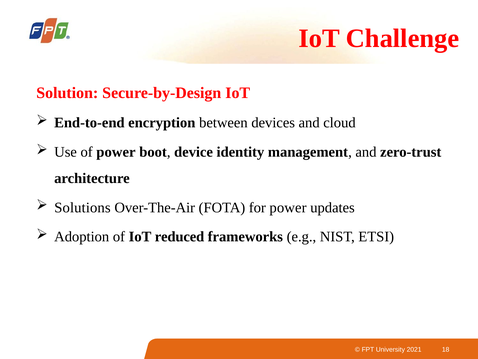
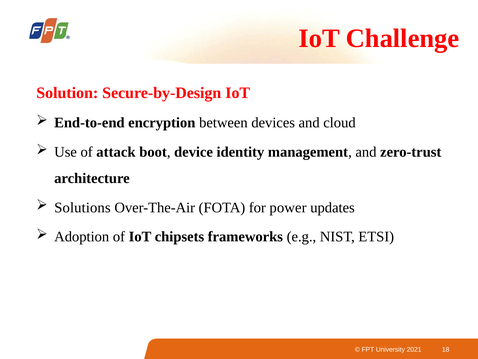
of power: power -> attack
reduced: reduced -> chipsets
